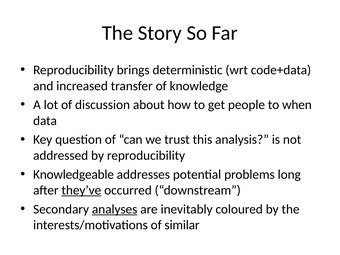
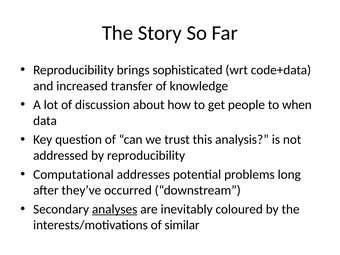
deterministic: deterministic -> sophisticated
Knowledgeable: Knowledgeable -> Computational
they’ve underline: present -> none
